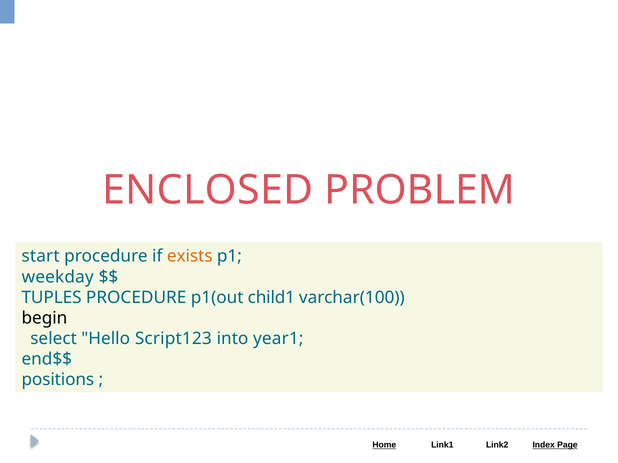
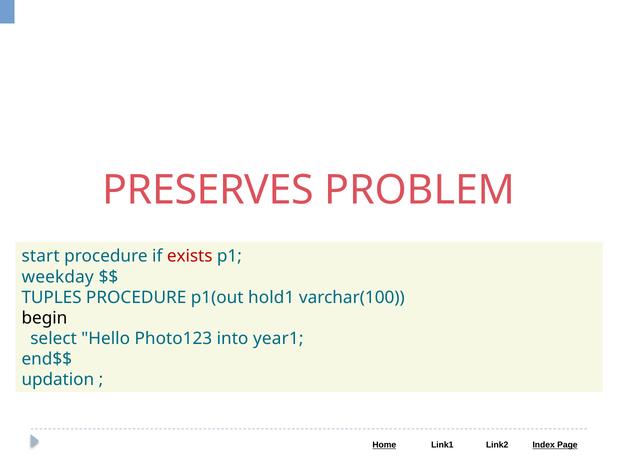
ENCLOSED: ENCLOSED -> PRESERVES
exists colour: orange -> red
child1: child1 -> hold1
Script123: Script123 -> Photo123
positions: positions -> updation
